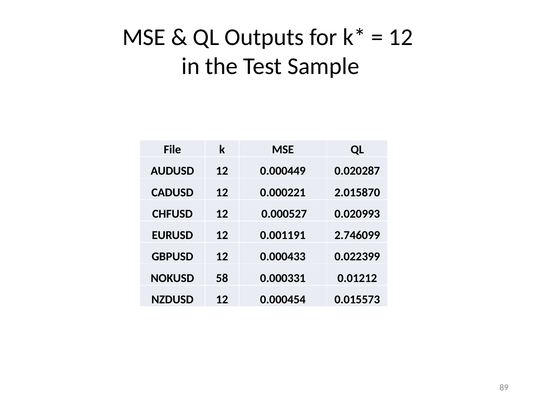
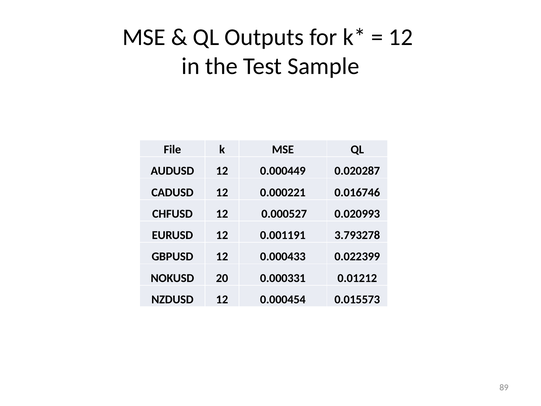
2.015870: 2.015870 -> 0.016746
2.746099: 2.746099 -> 3.793278
58: 58 -> 20
